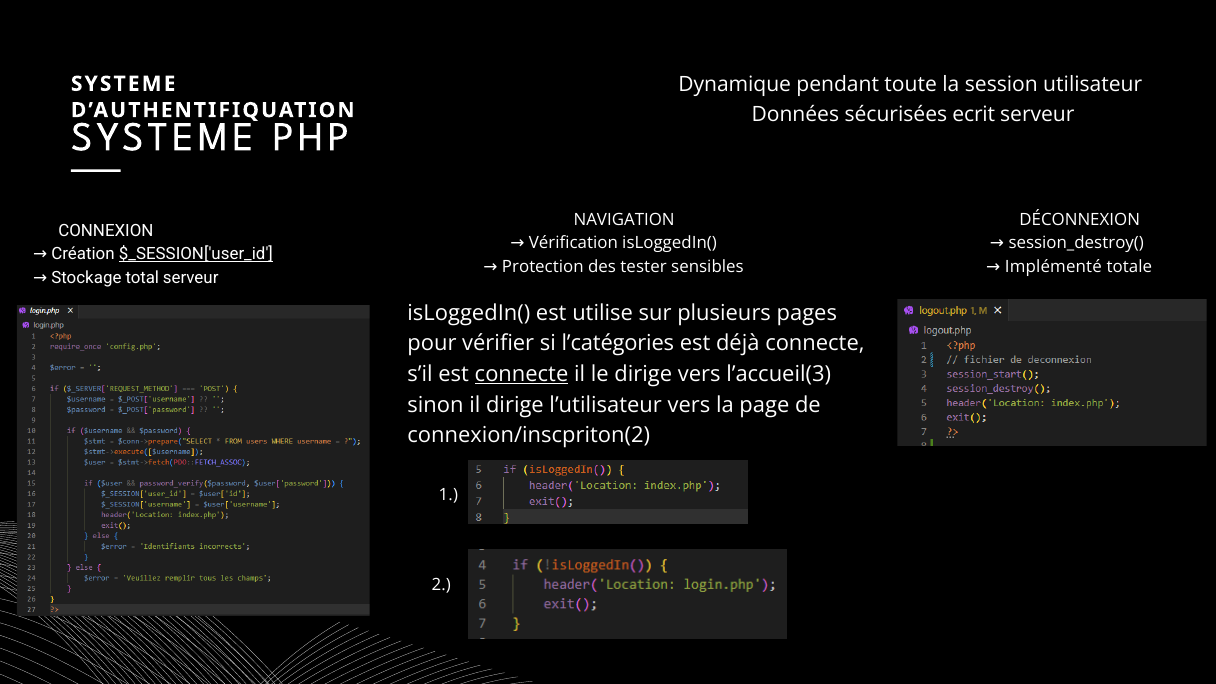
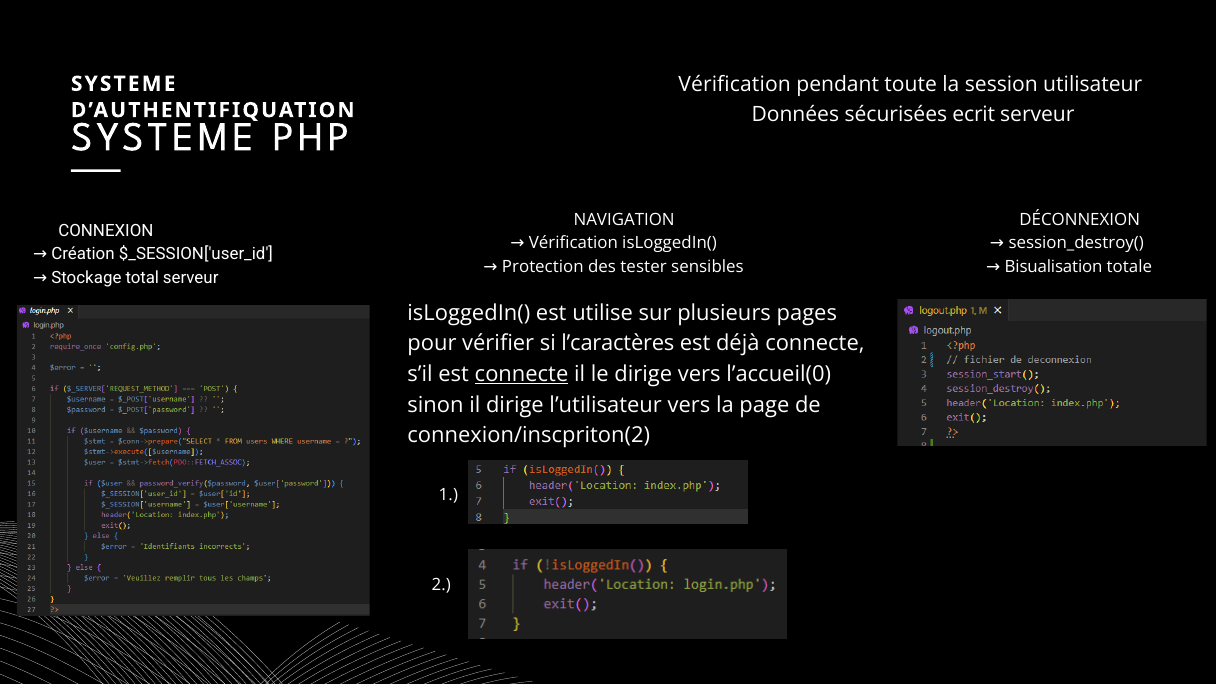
Dynamique at (735, 85): Dynamique -> Vérification
$_SESSION['user_id underline: present -> none
Implémenté: Implémenté -> Bisualisation
l’catégories: l’catégories -> l’caractères
l’accueil(3: l’accueil(3 -> l’accueil(0
